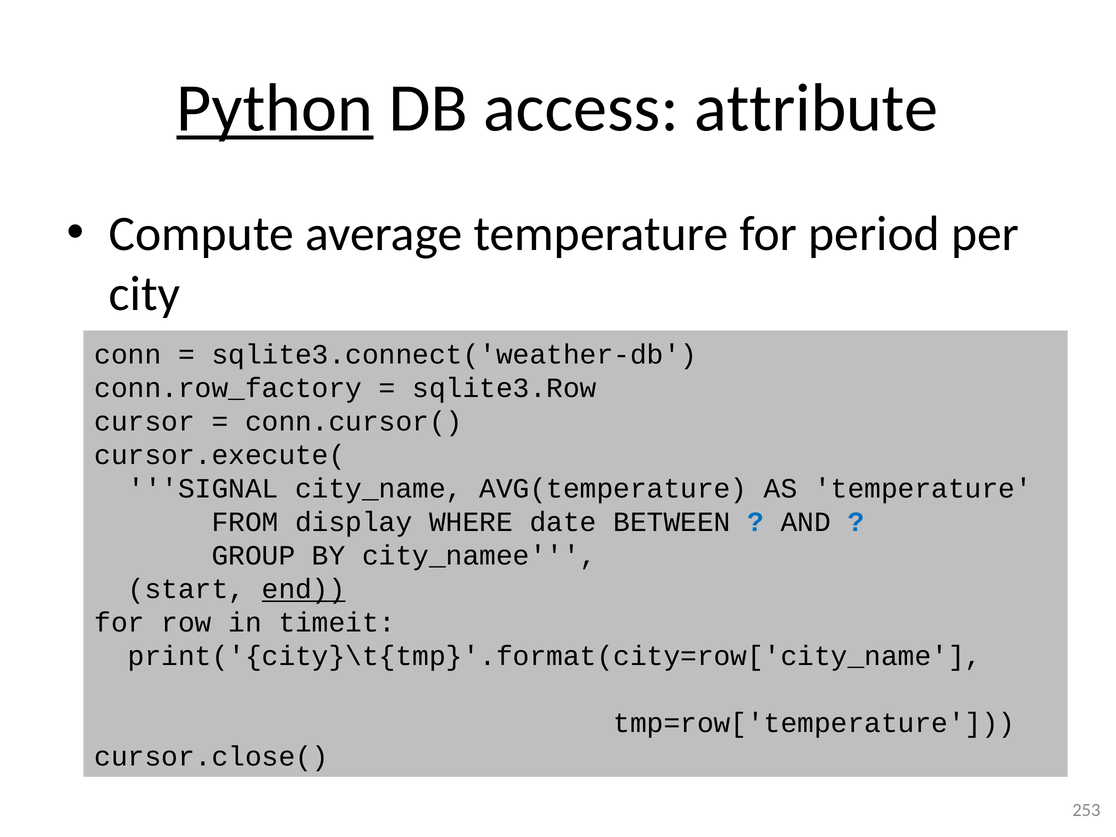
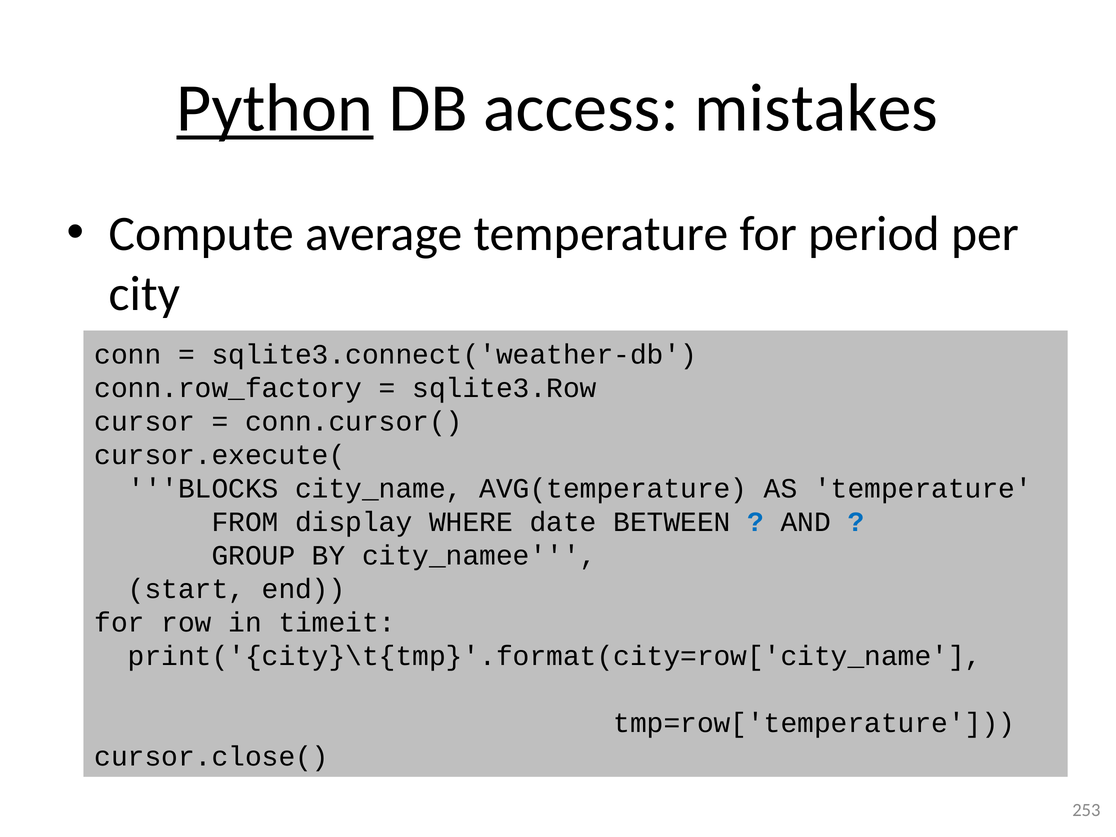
attribute: attribute -> mistakes
SIGNAL: SIGNAL -> BLOCKS
end underline: present -> none
